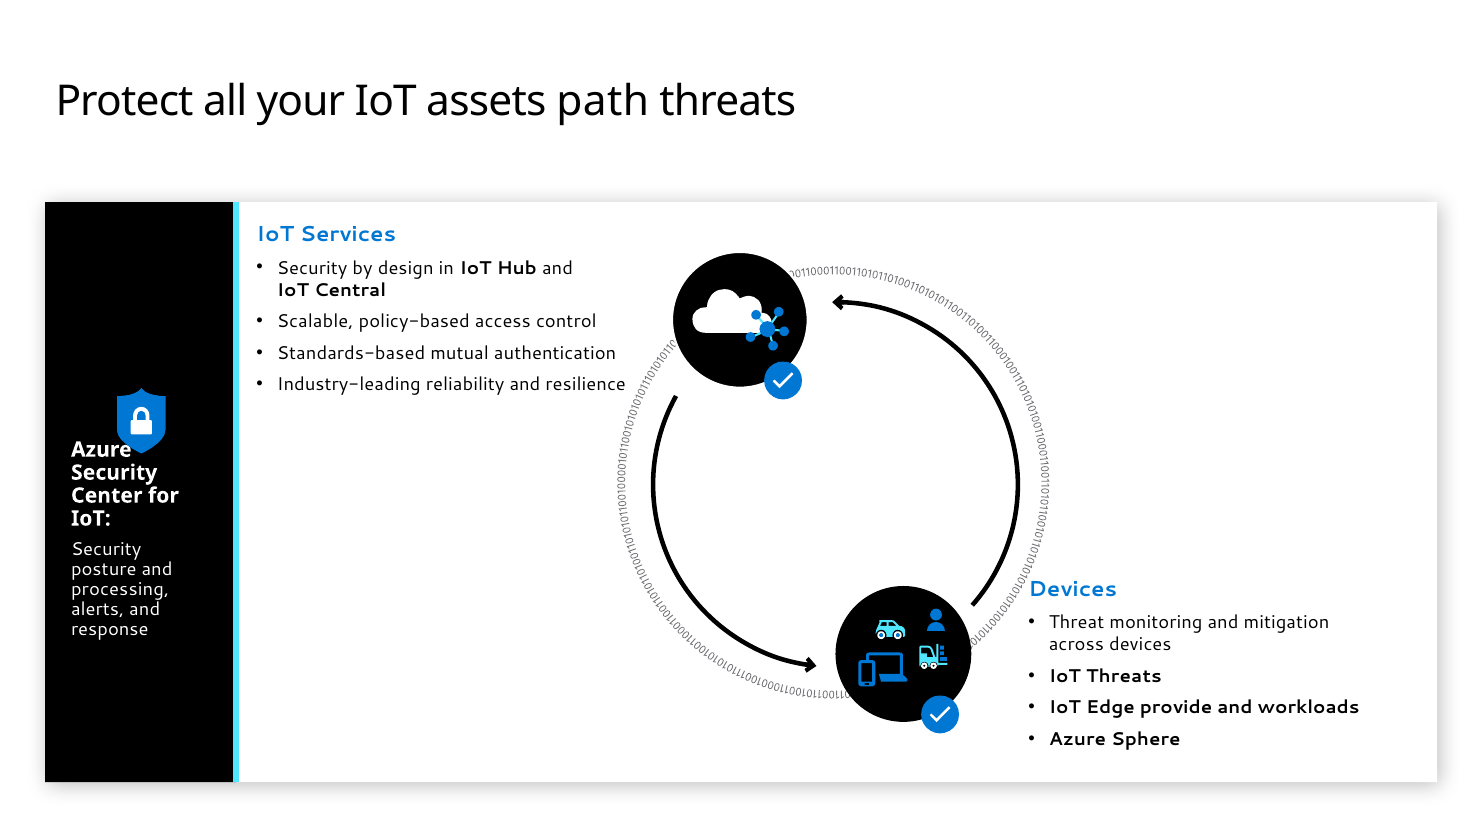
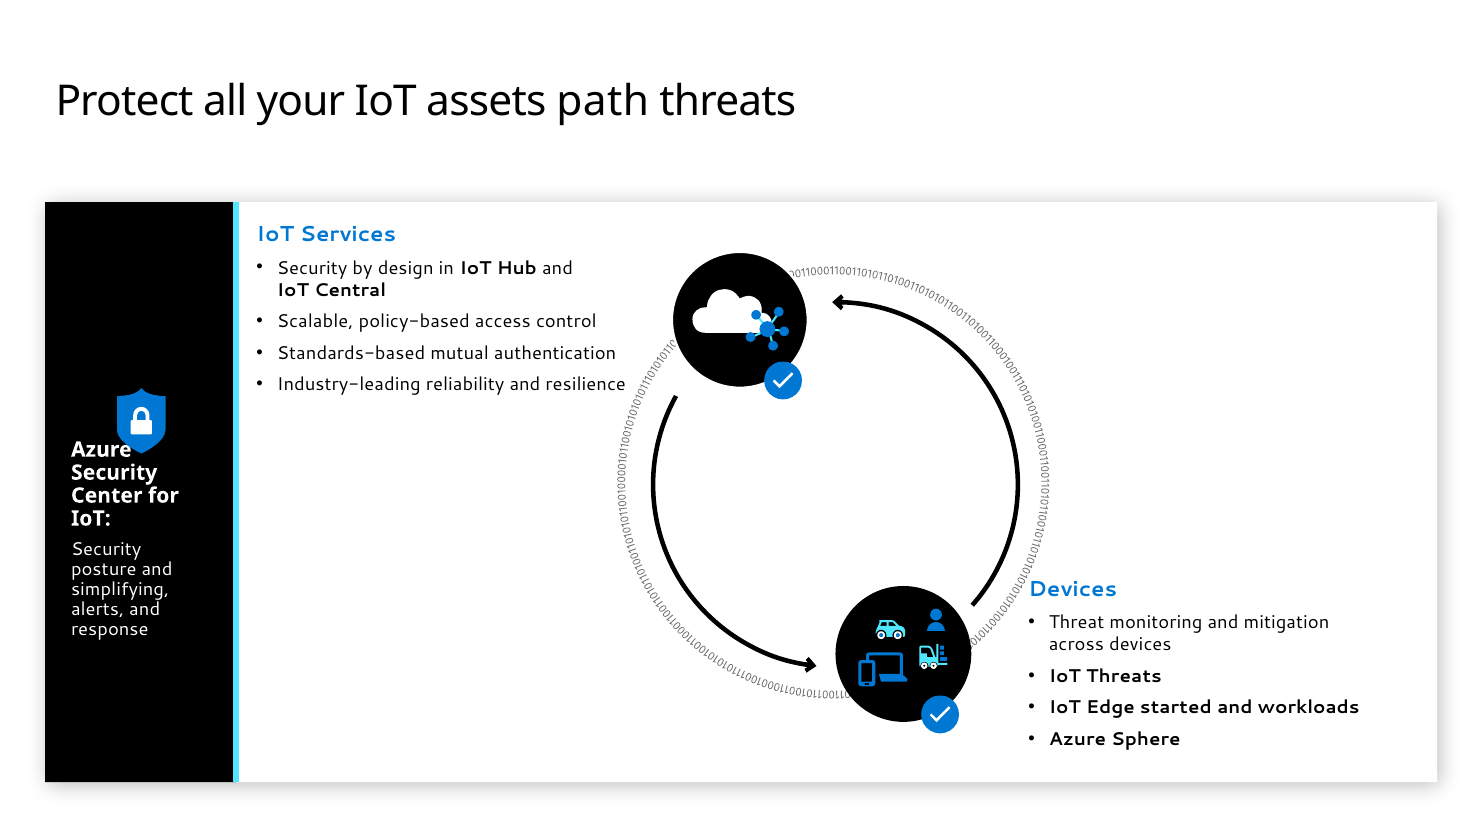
processing: processing -> simplifying
provide: provide -> started
